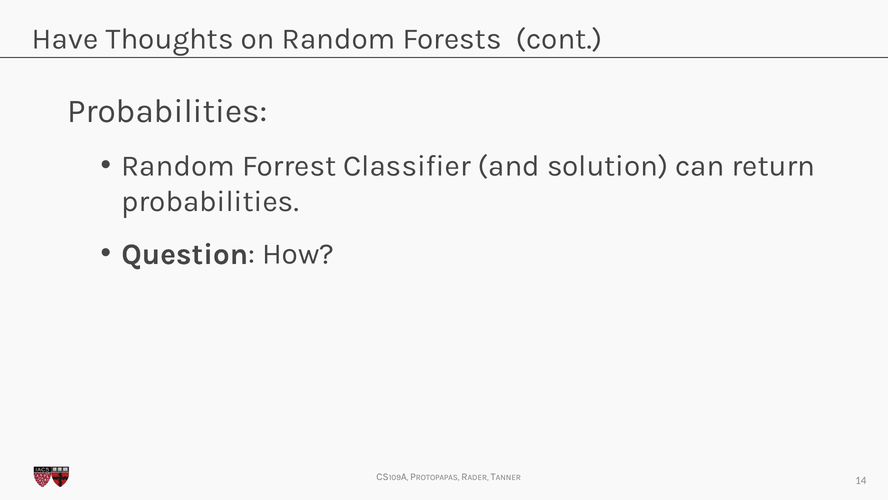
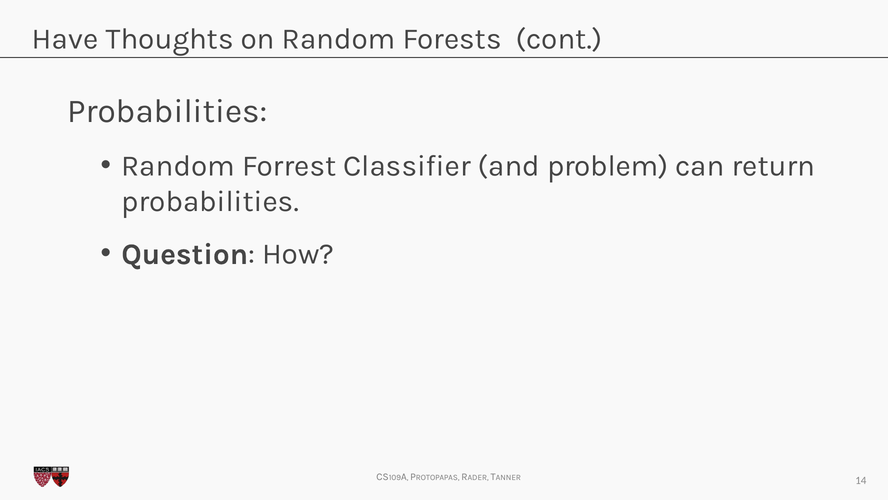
solution: solution -> problem
